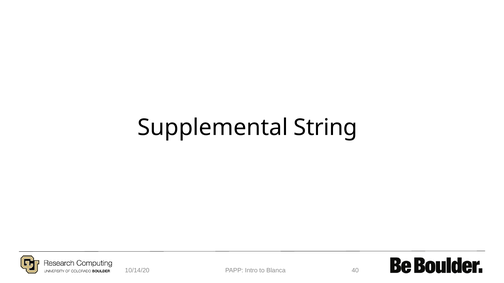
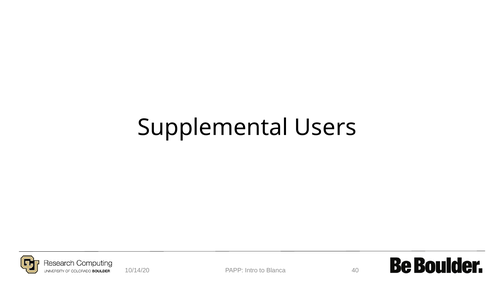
String: String -> Users
